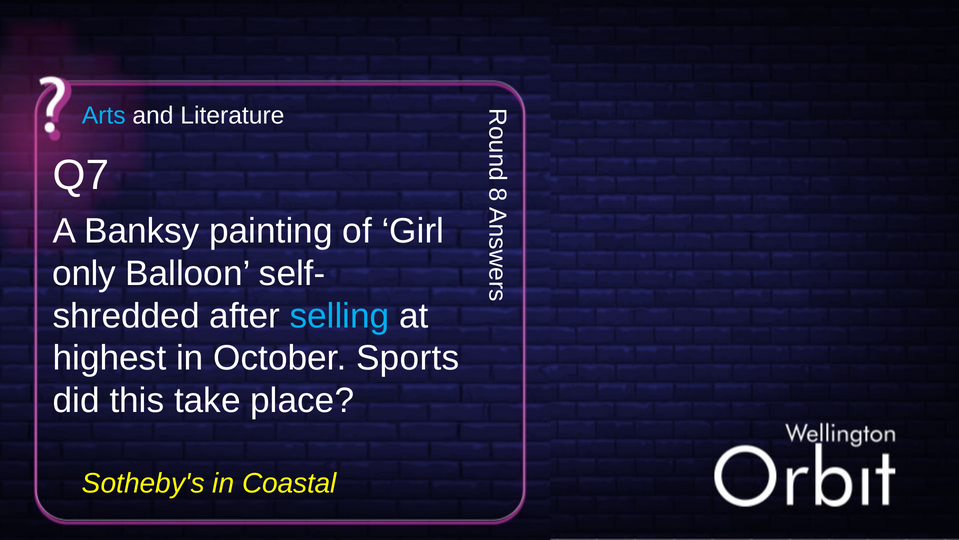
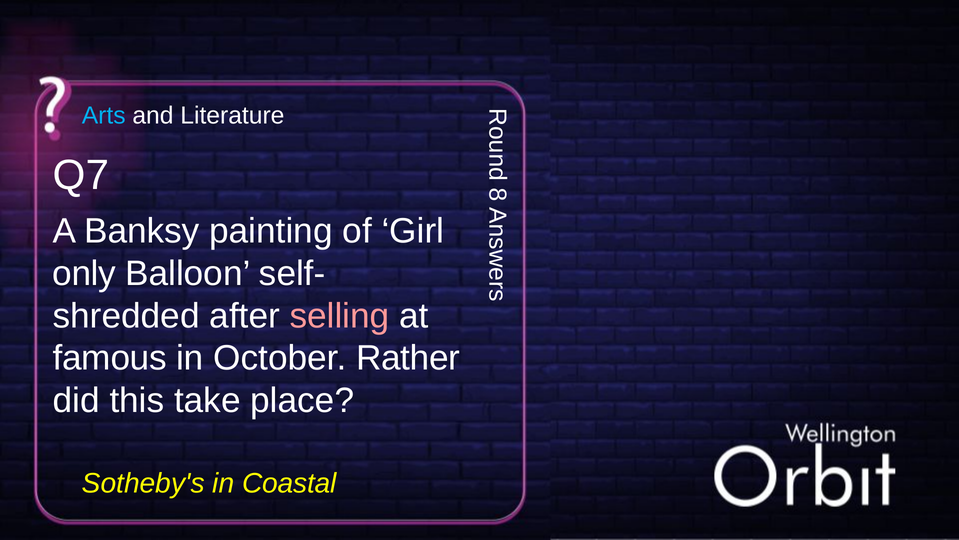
selling colour: light blue -> pink
highest: highest -> famous
Sports: Sports -> Rather
